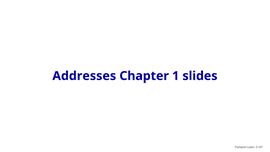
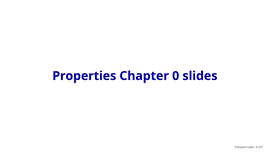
Addresses: Addresses -> Properties
1: 1 -> 0
